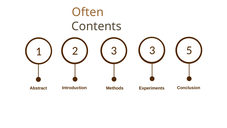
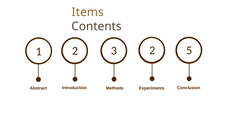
Often: Often -> Items
1 3: 3 -> 2
